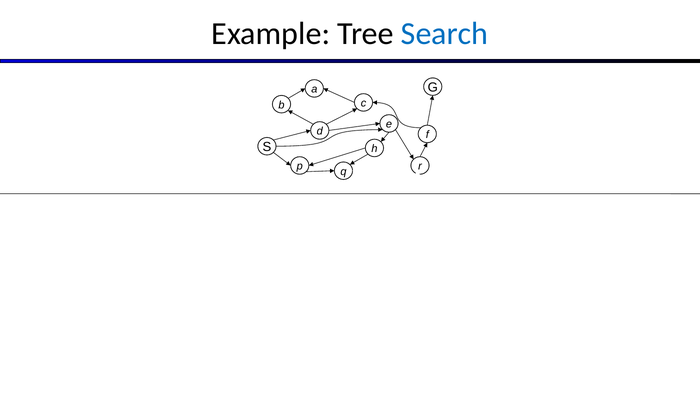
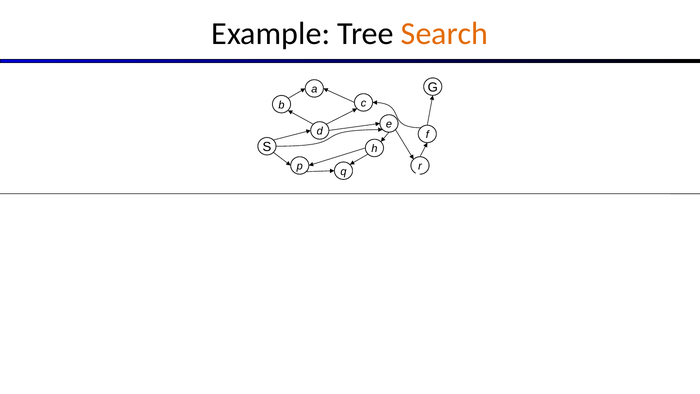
Search colour: blue -> orange
